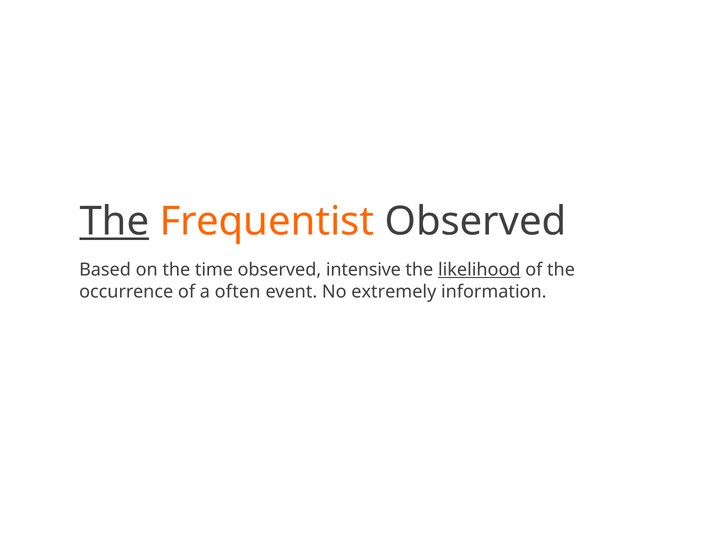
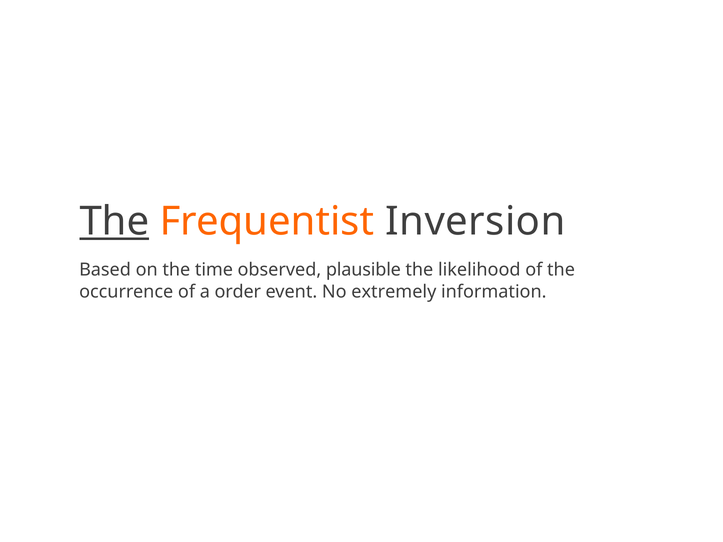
Frequentist Observed: Observed -> Inversion
intensive: intensive -> plausible
likelihood underline: present -> none
often: often -> order
